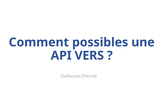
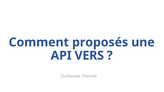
possibles: possibles -> proposés
